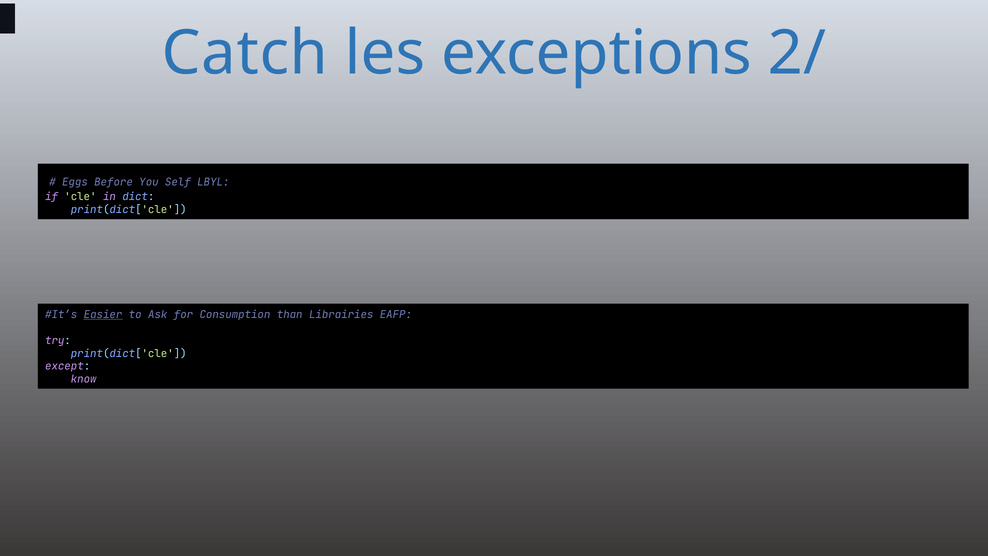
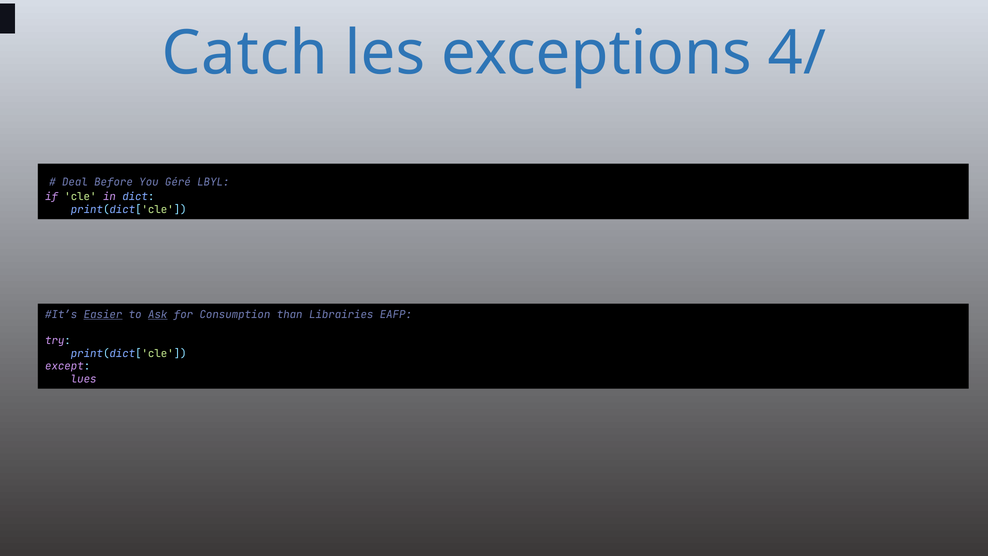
2/: 2/ -> 4/
Eggs: Eggs -> Deal
Self: Self -> Géré
Ask underline: none -> present
know: know -> lues
